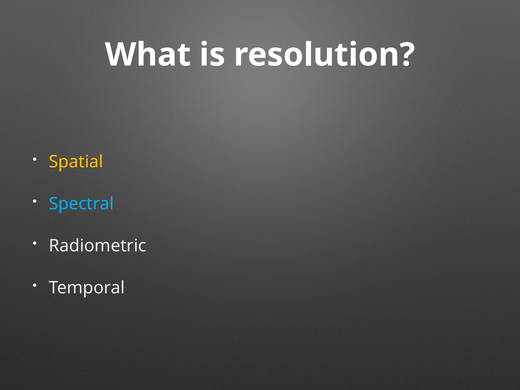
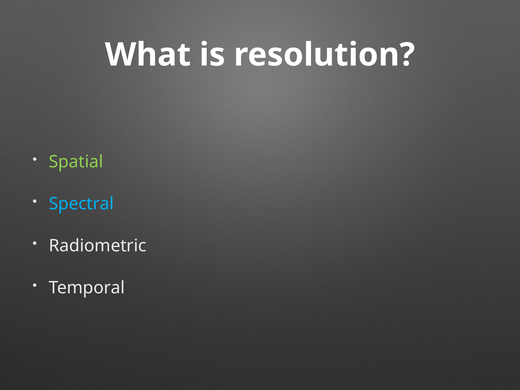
Spatial colour: yellow -> light green
